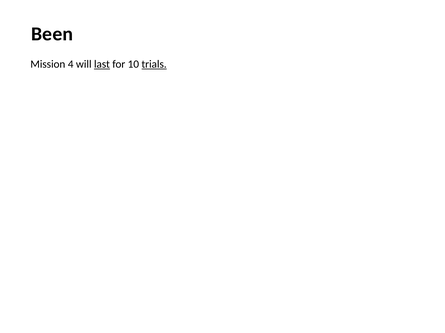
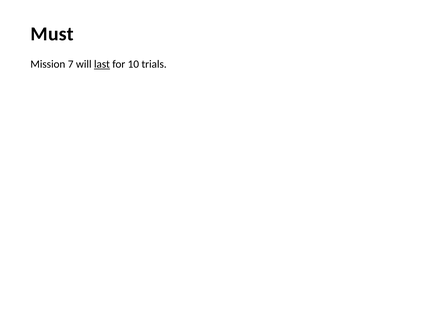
Been: Been -> Must
4: 4 -> 7
trials underline: present -> none
